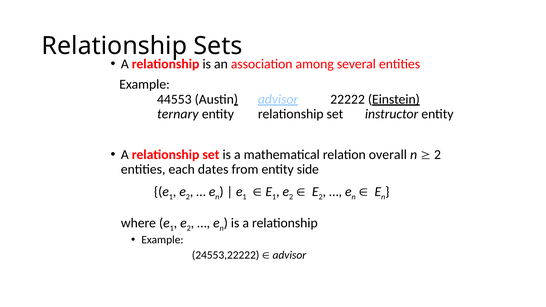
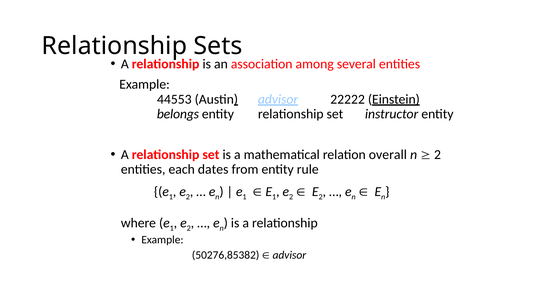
ternary: ternary -> belongs
side: side -> rule
24553,22222: 24553,22222 -> 50276,85382
